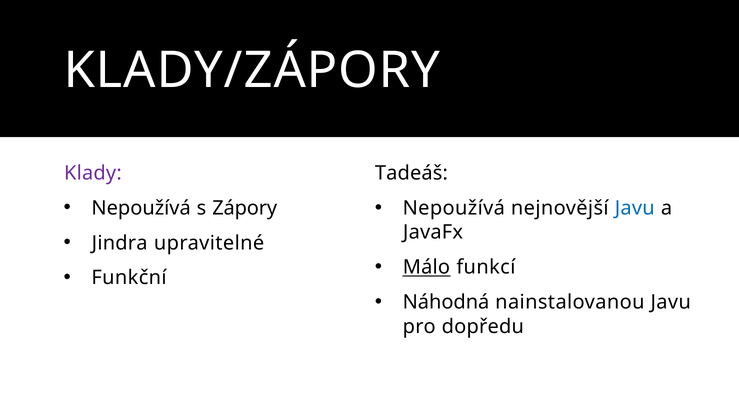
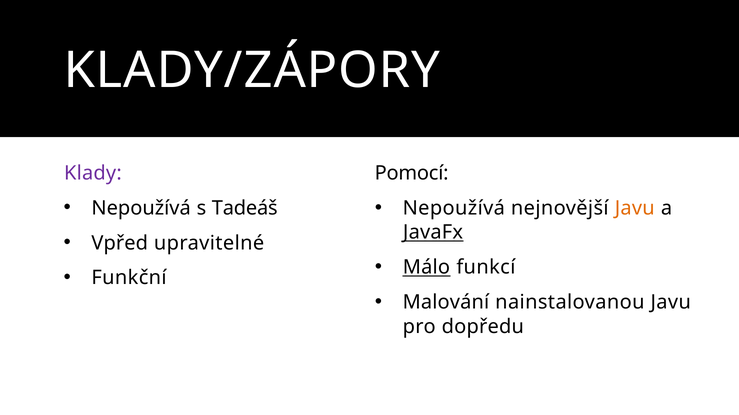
Tadeáš: Tadeáš -> Pomocí
Zápory: Zápory -> Tadeáš
Javu at (635, 208) colour: blue -> orange
JavaFx underline: none -> present
Jindra: Jindra -> Vpřed
Náhodná: Náhodná -> Malování
